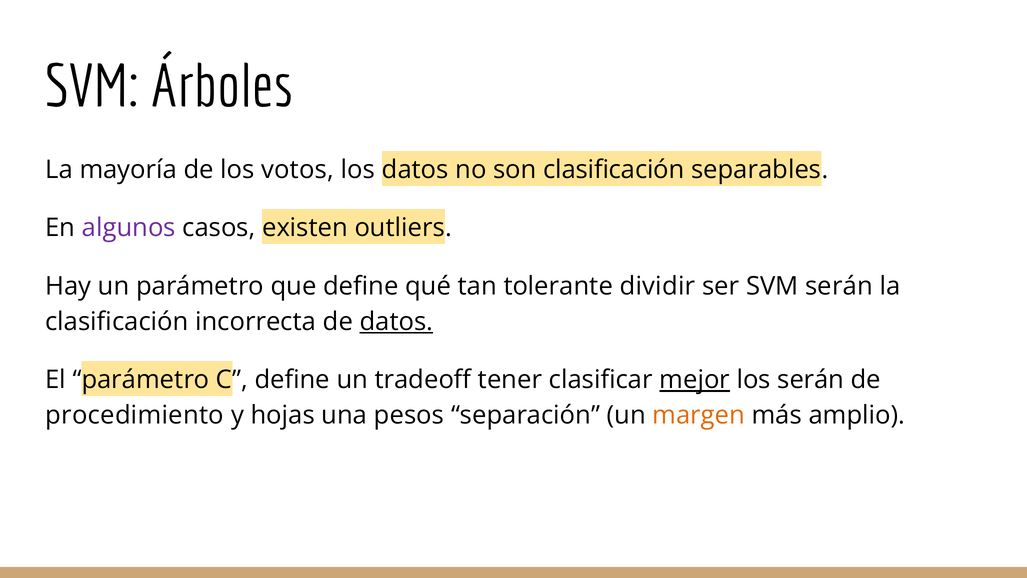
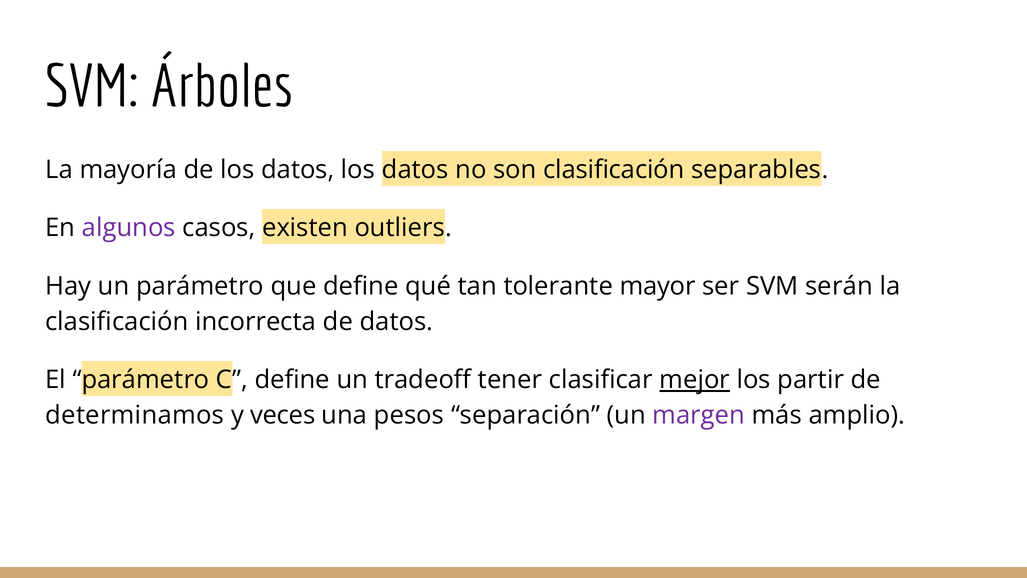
de los votos: votos -> datos
dividir: dividir -> mayor
datos at (396, 322) underline: present -> none
los serán: serán -> partir
procedimiento: procedimiento -> determinamos
hojas: hojas -> veces
margen colour: orange -> purple
